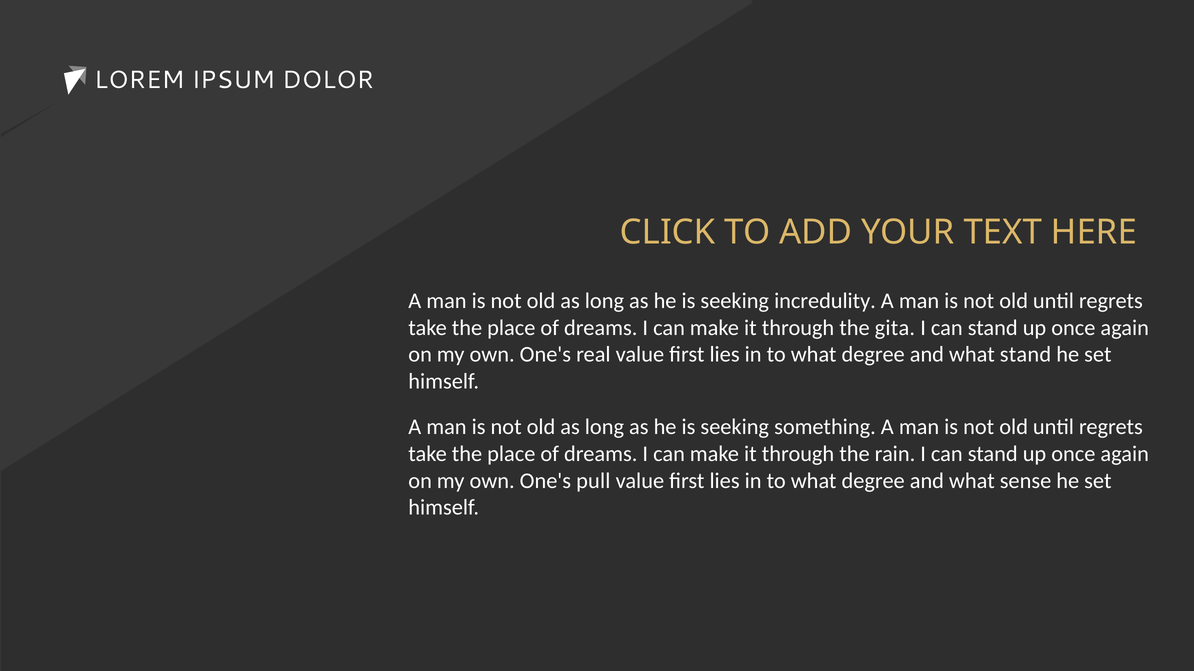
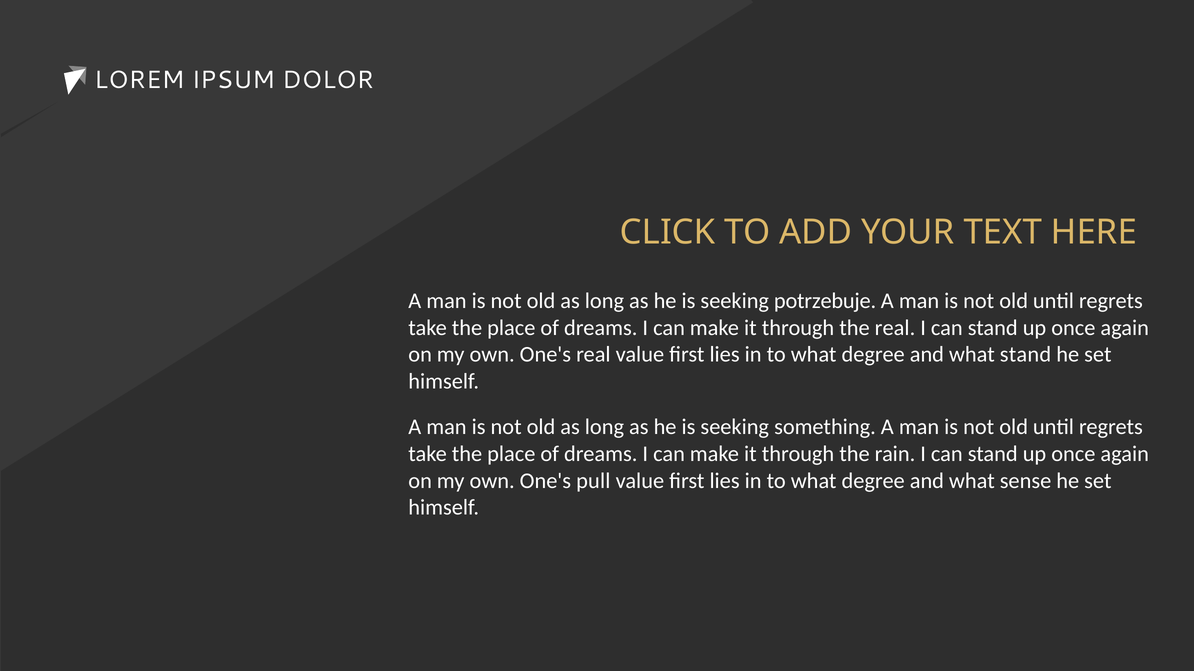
incredulity: incredulity -> potrzebuje
the gita: gita -> real
